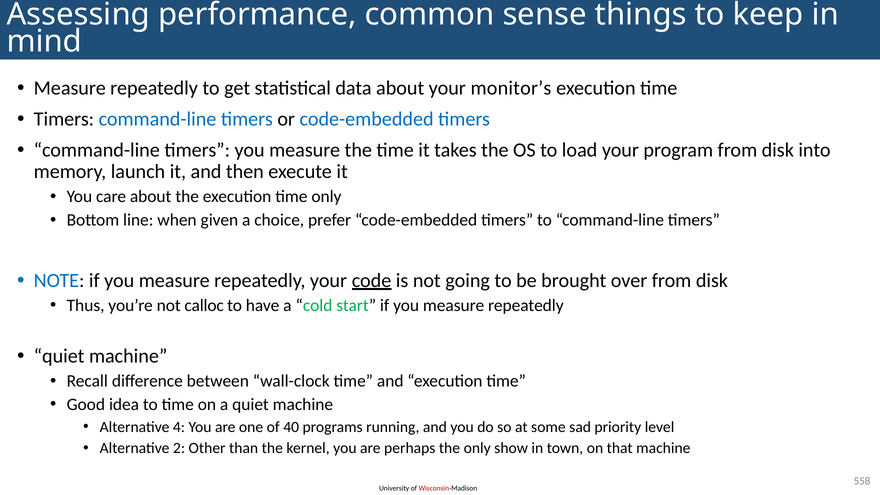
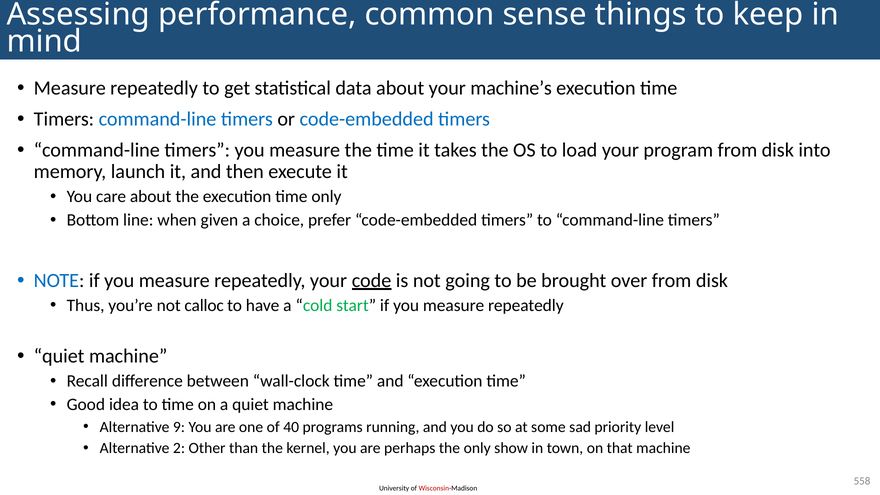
monitor’s: monitor’s -> machine’s
4: 4 -> 9
